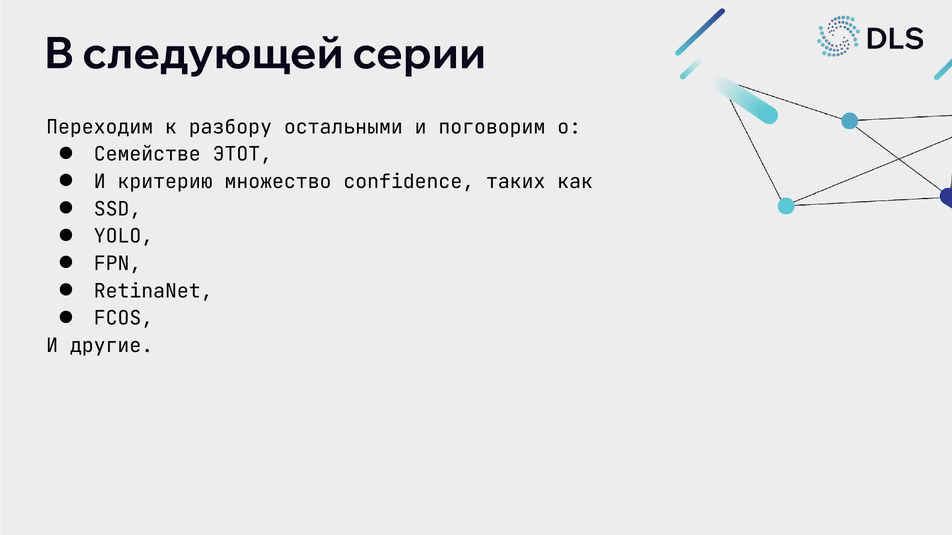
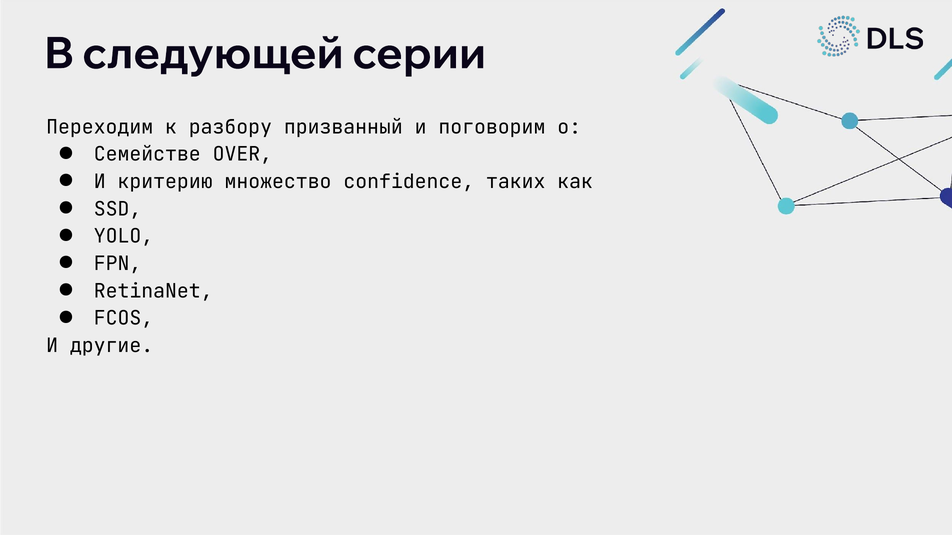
остальными: остальными -> призванный
ЭТОТ: ЭТОТ -> OVER
